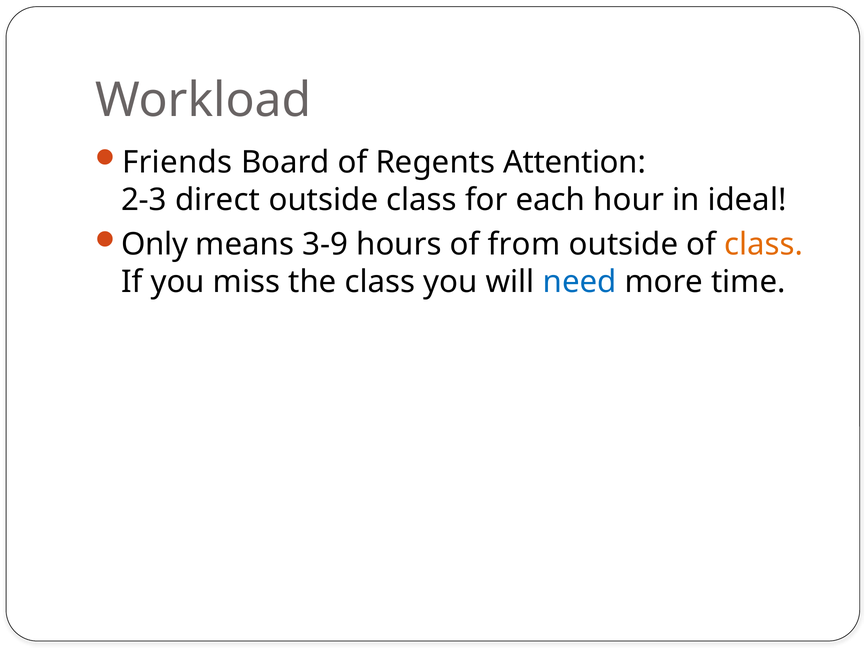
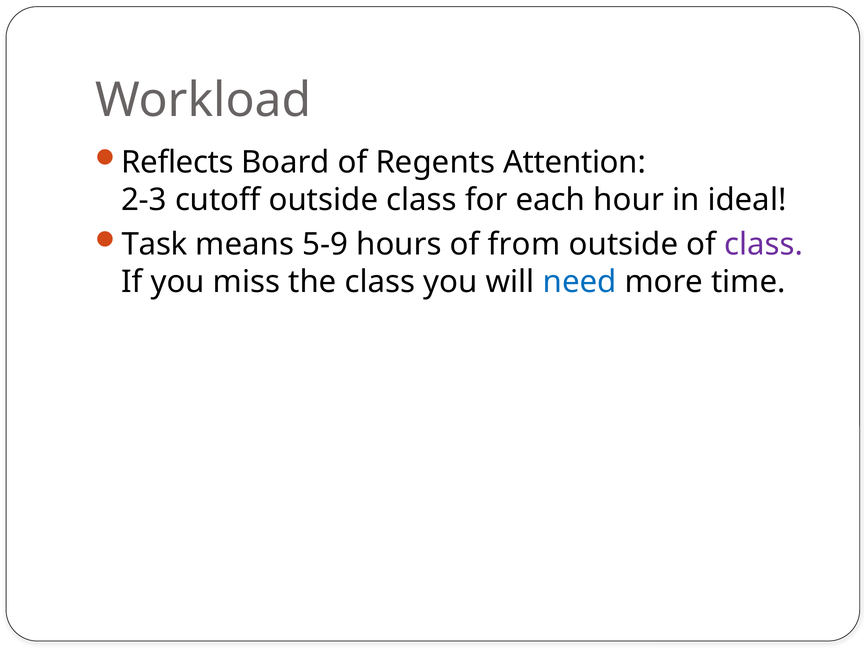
Friends: Friends -> Reflects
direct: direct -> cutoff
Only: Only -> Task
3-9: 3-9 -> 5-9
class at (764, 244) colour: orange -> purple
